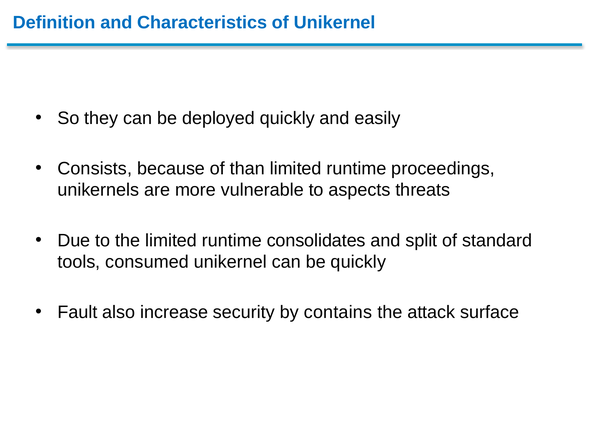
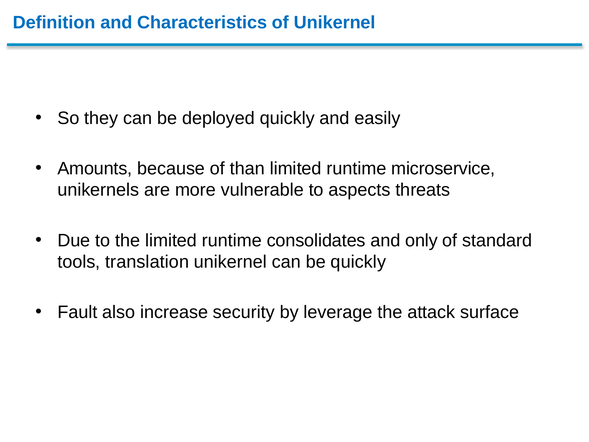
Consists: Consists -> Amounts
proceedings: proceedings -> microservice
split: split -> only
consumed: consumed -> translation
contains: contains -> leverage
